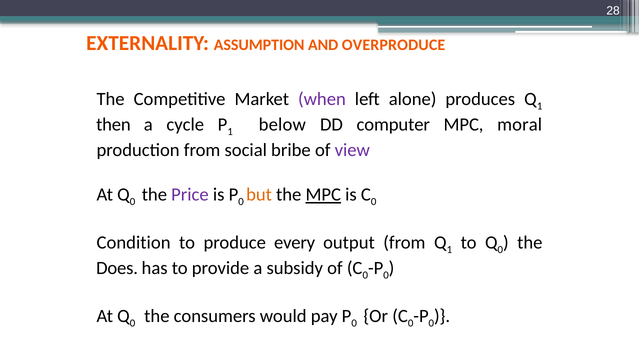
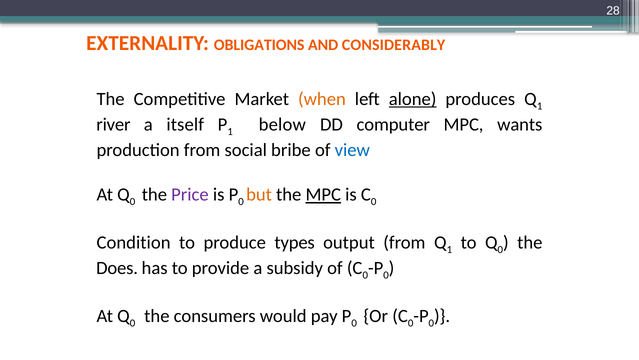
ASSUMPTION: ASSUMPTION -> OBLIGATIONS
OVERPRODUCE: OVERPRODUCE -> CONSIDERABLY
when colour: purple -> orange
alone underline: none -> present
then: then -> river
cycle: cycle -> itself
moral: moral -> wants
view colour: purple -> blue
every: every -> types
